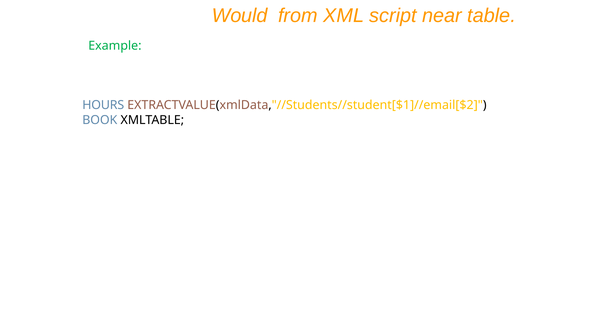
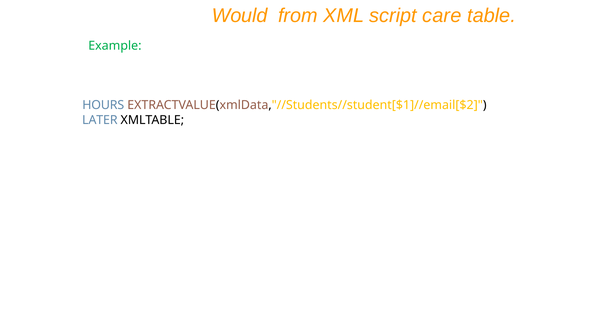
near: near -> care
BOOK: BOOK -> LATER
